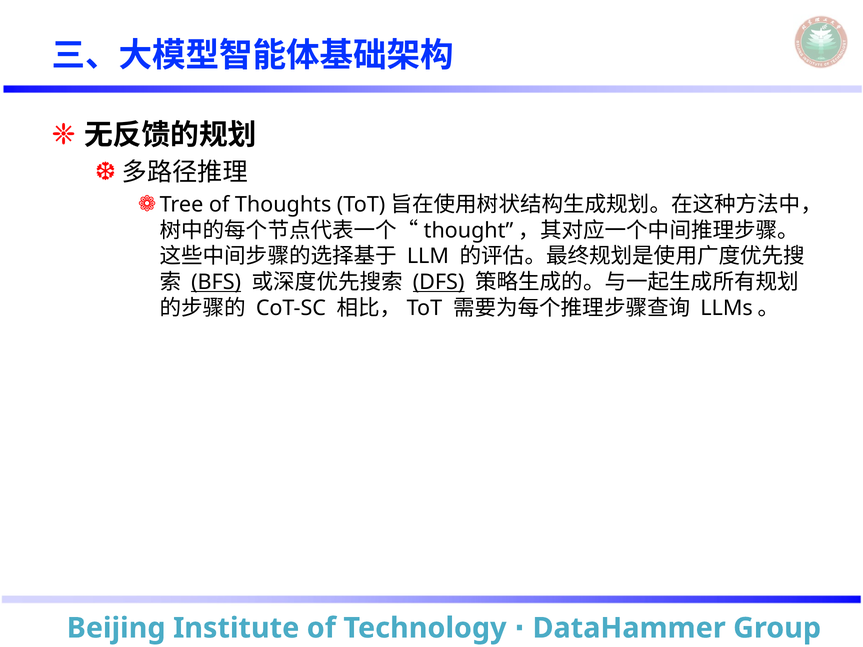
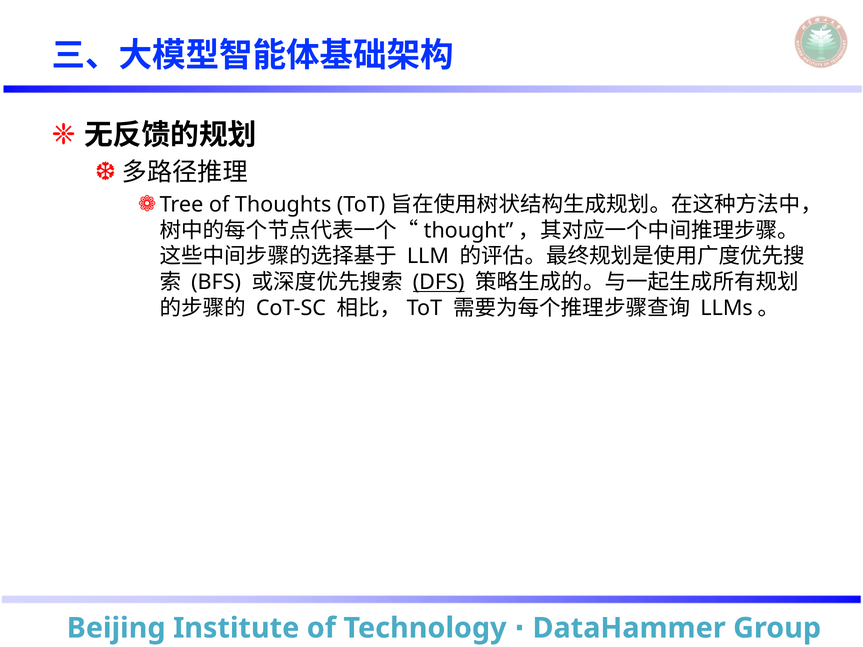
BFS underline: present -> none
